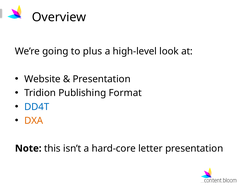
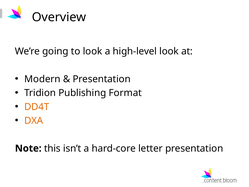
to plus: plus -> look
Website: Website -> Modern
DD4T colour: blue -> orange
